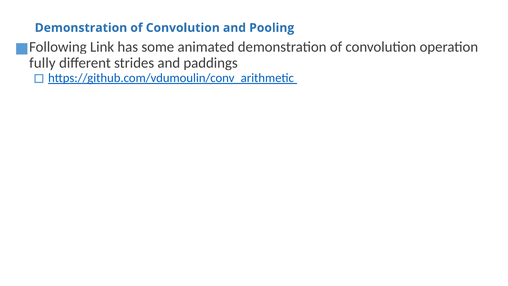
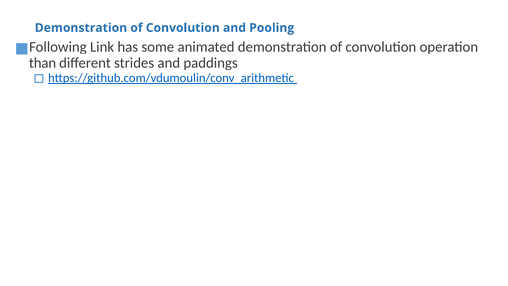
fully: fully -> than
